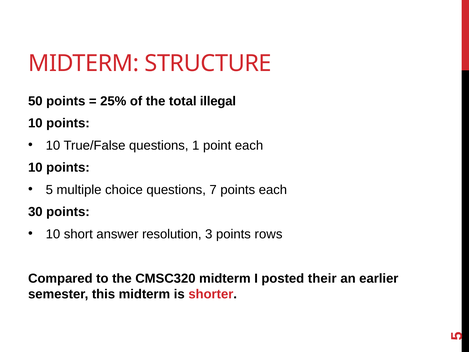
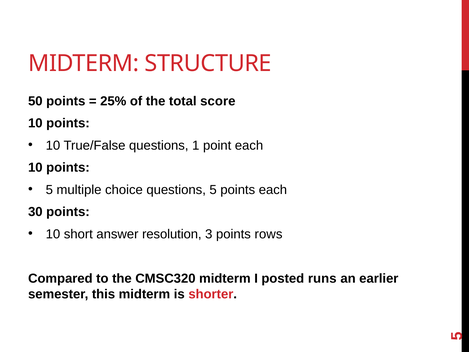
illegal: illegal -> score
questions 7: 7 -> 5
their: their -> runs
